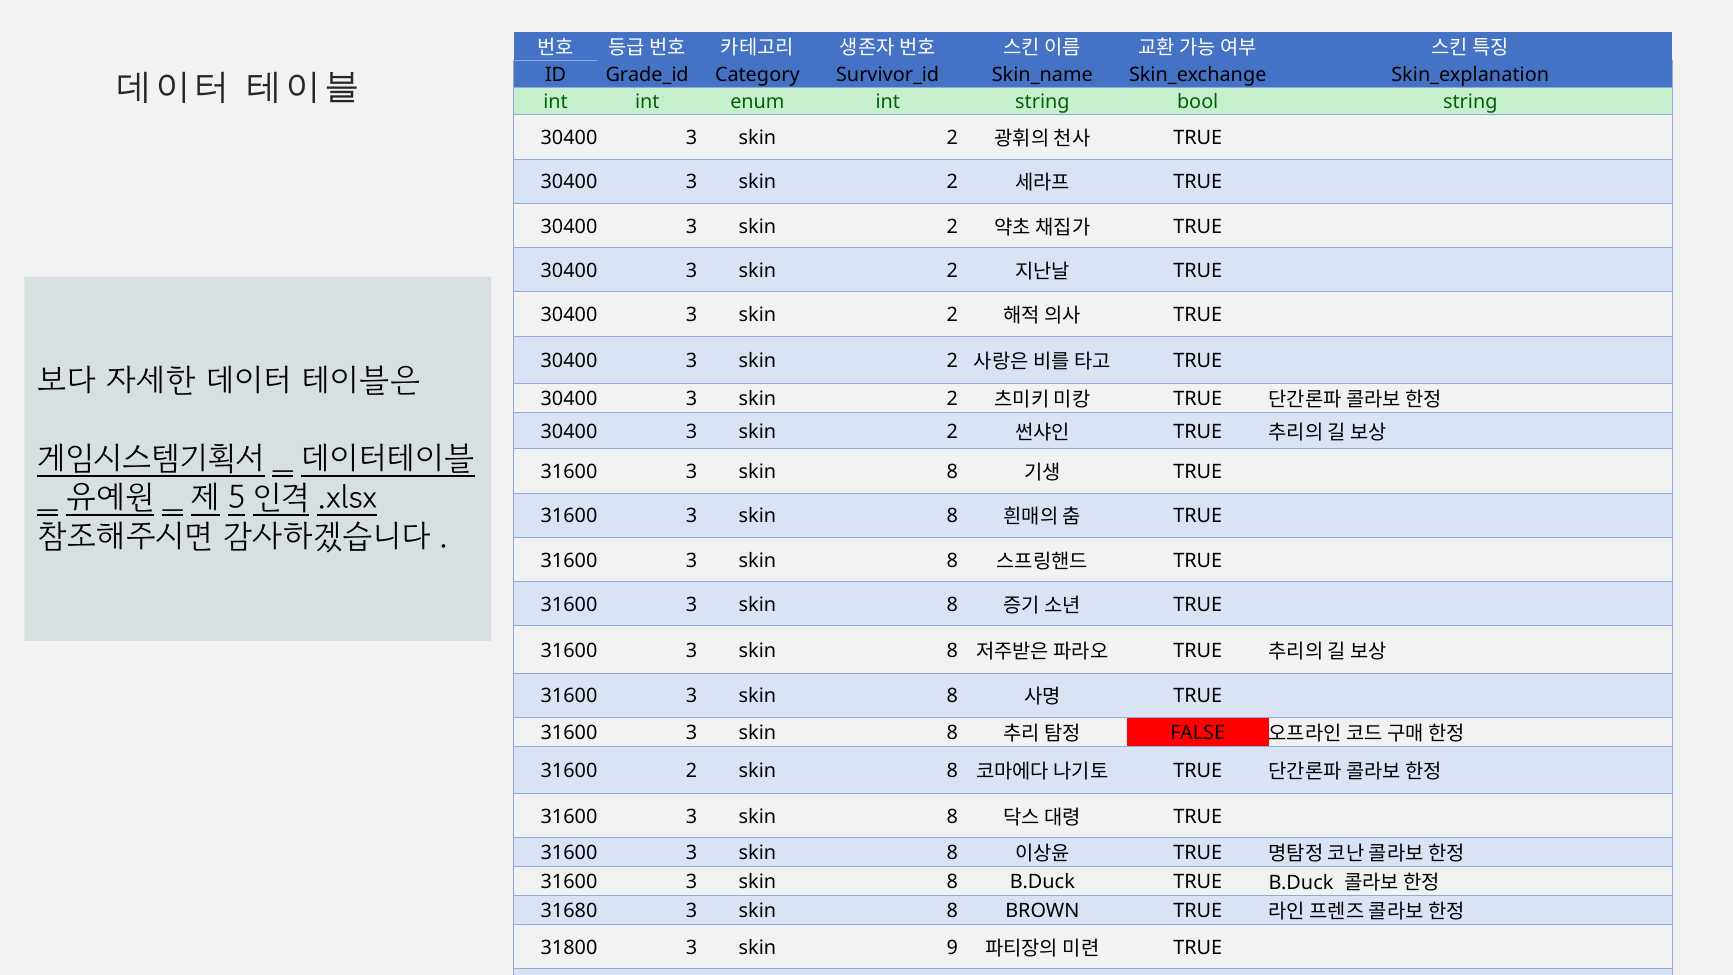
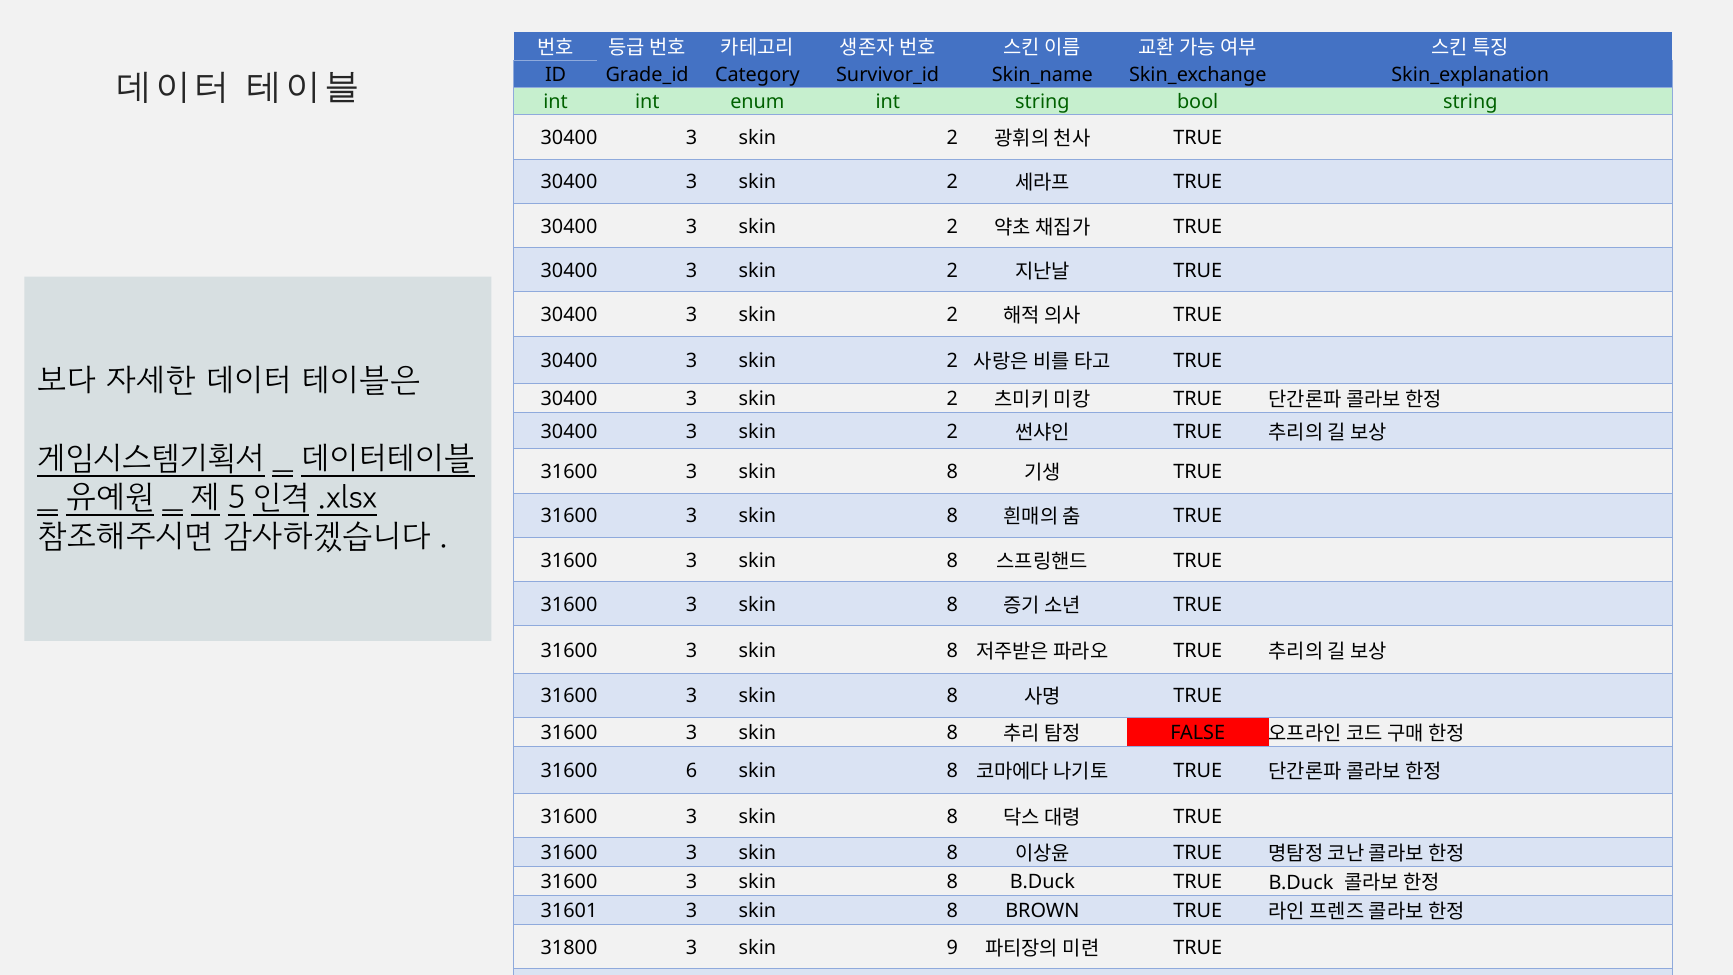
31600 2: 2 -> 6
31680: 31680 -> 31601
